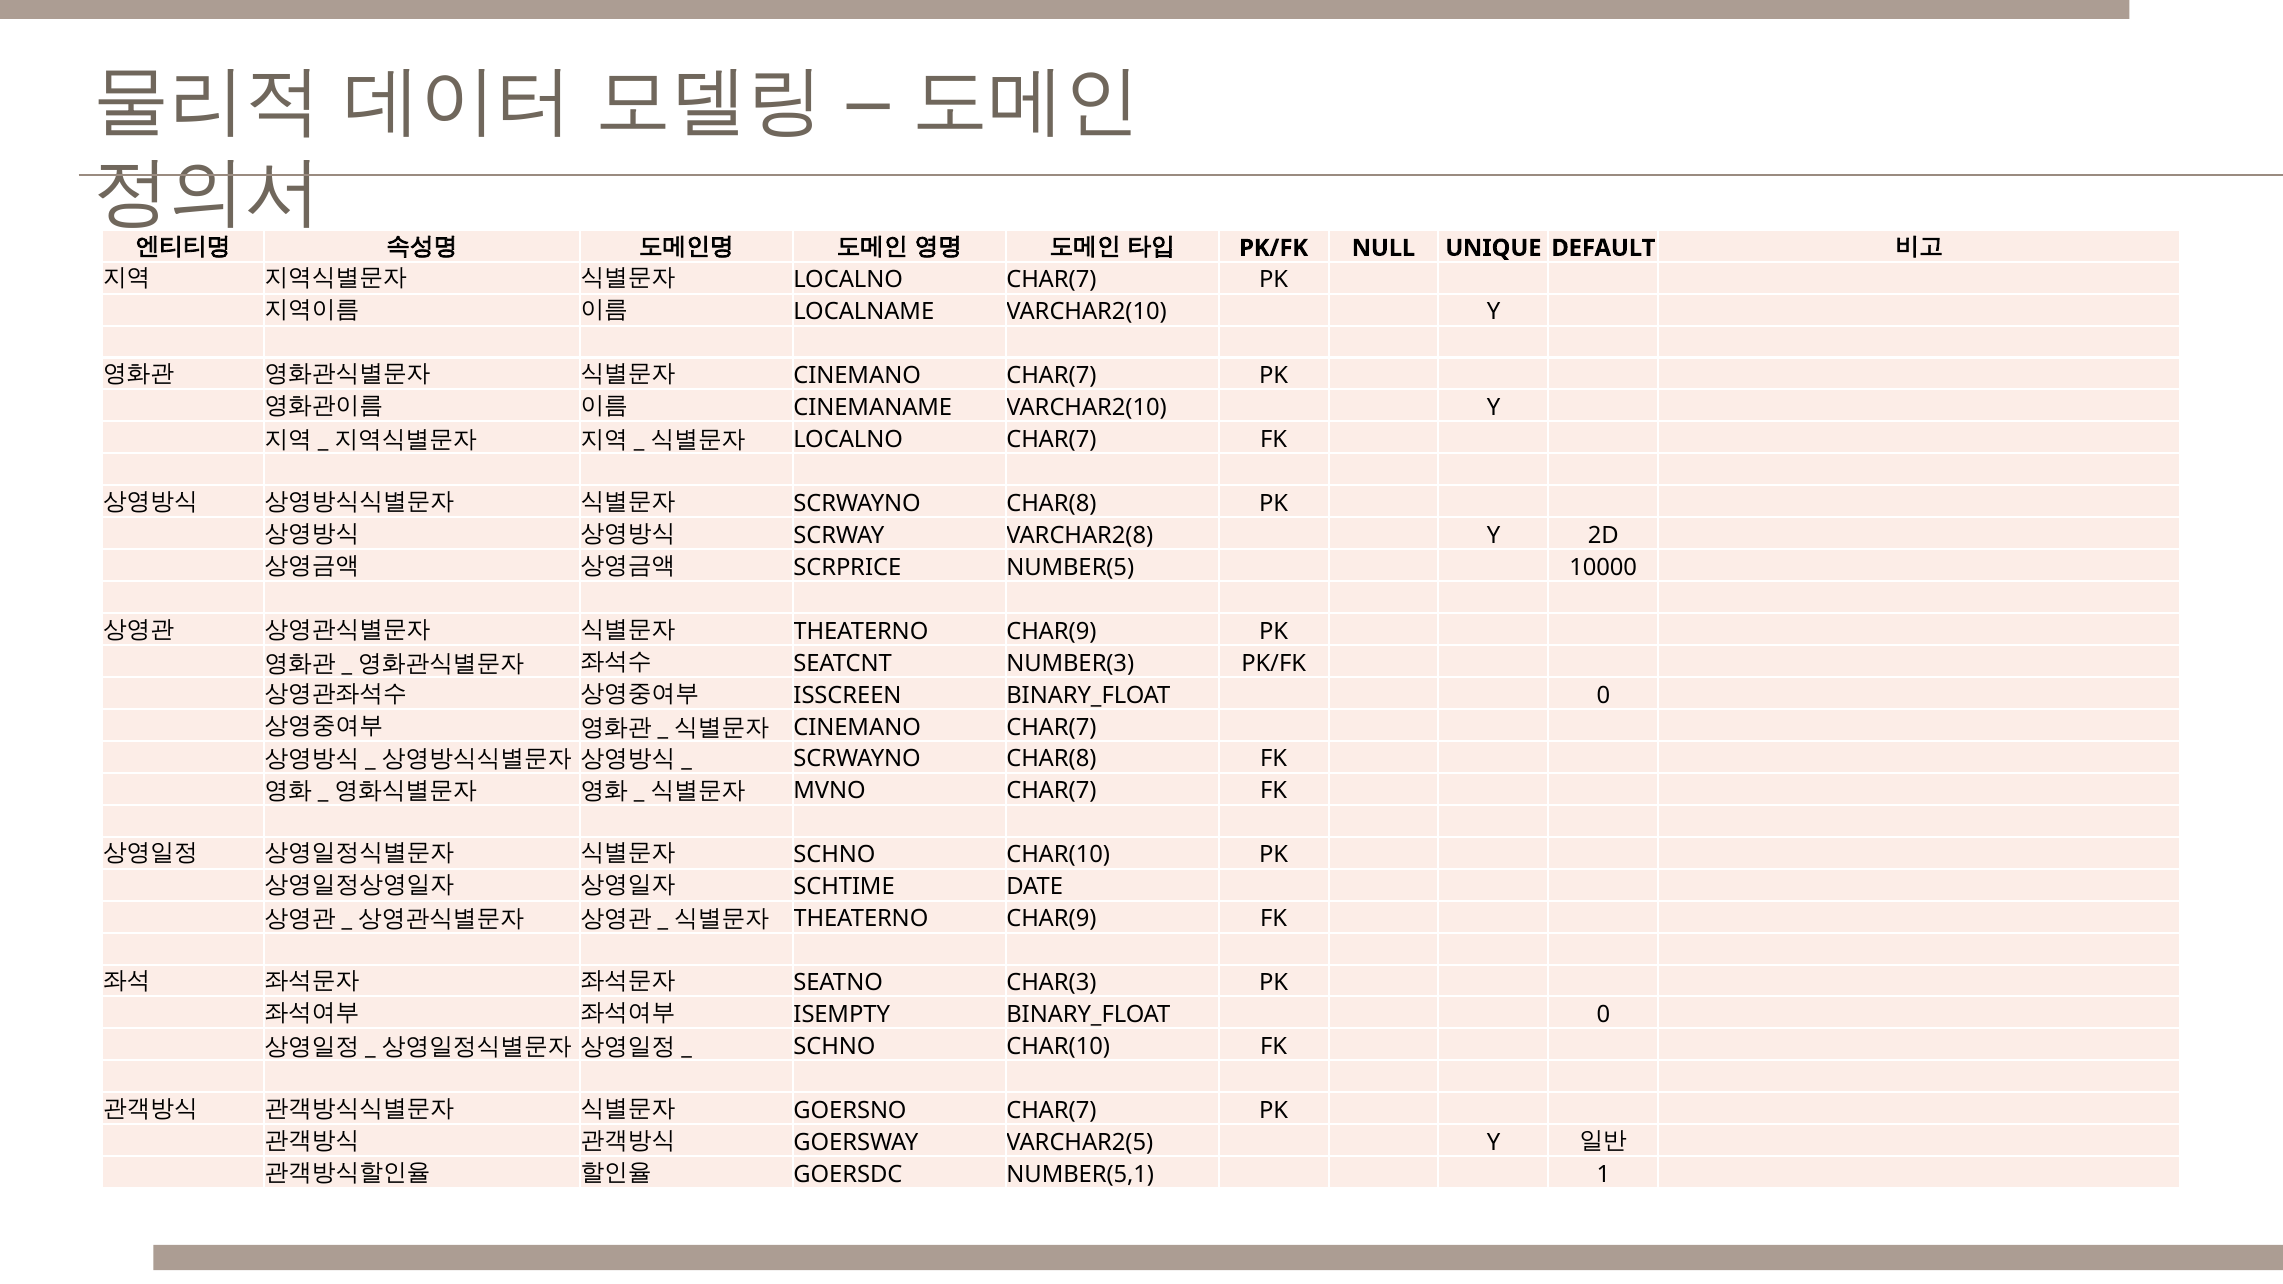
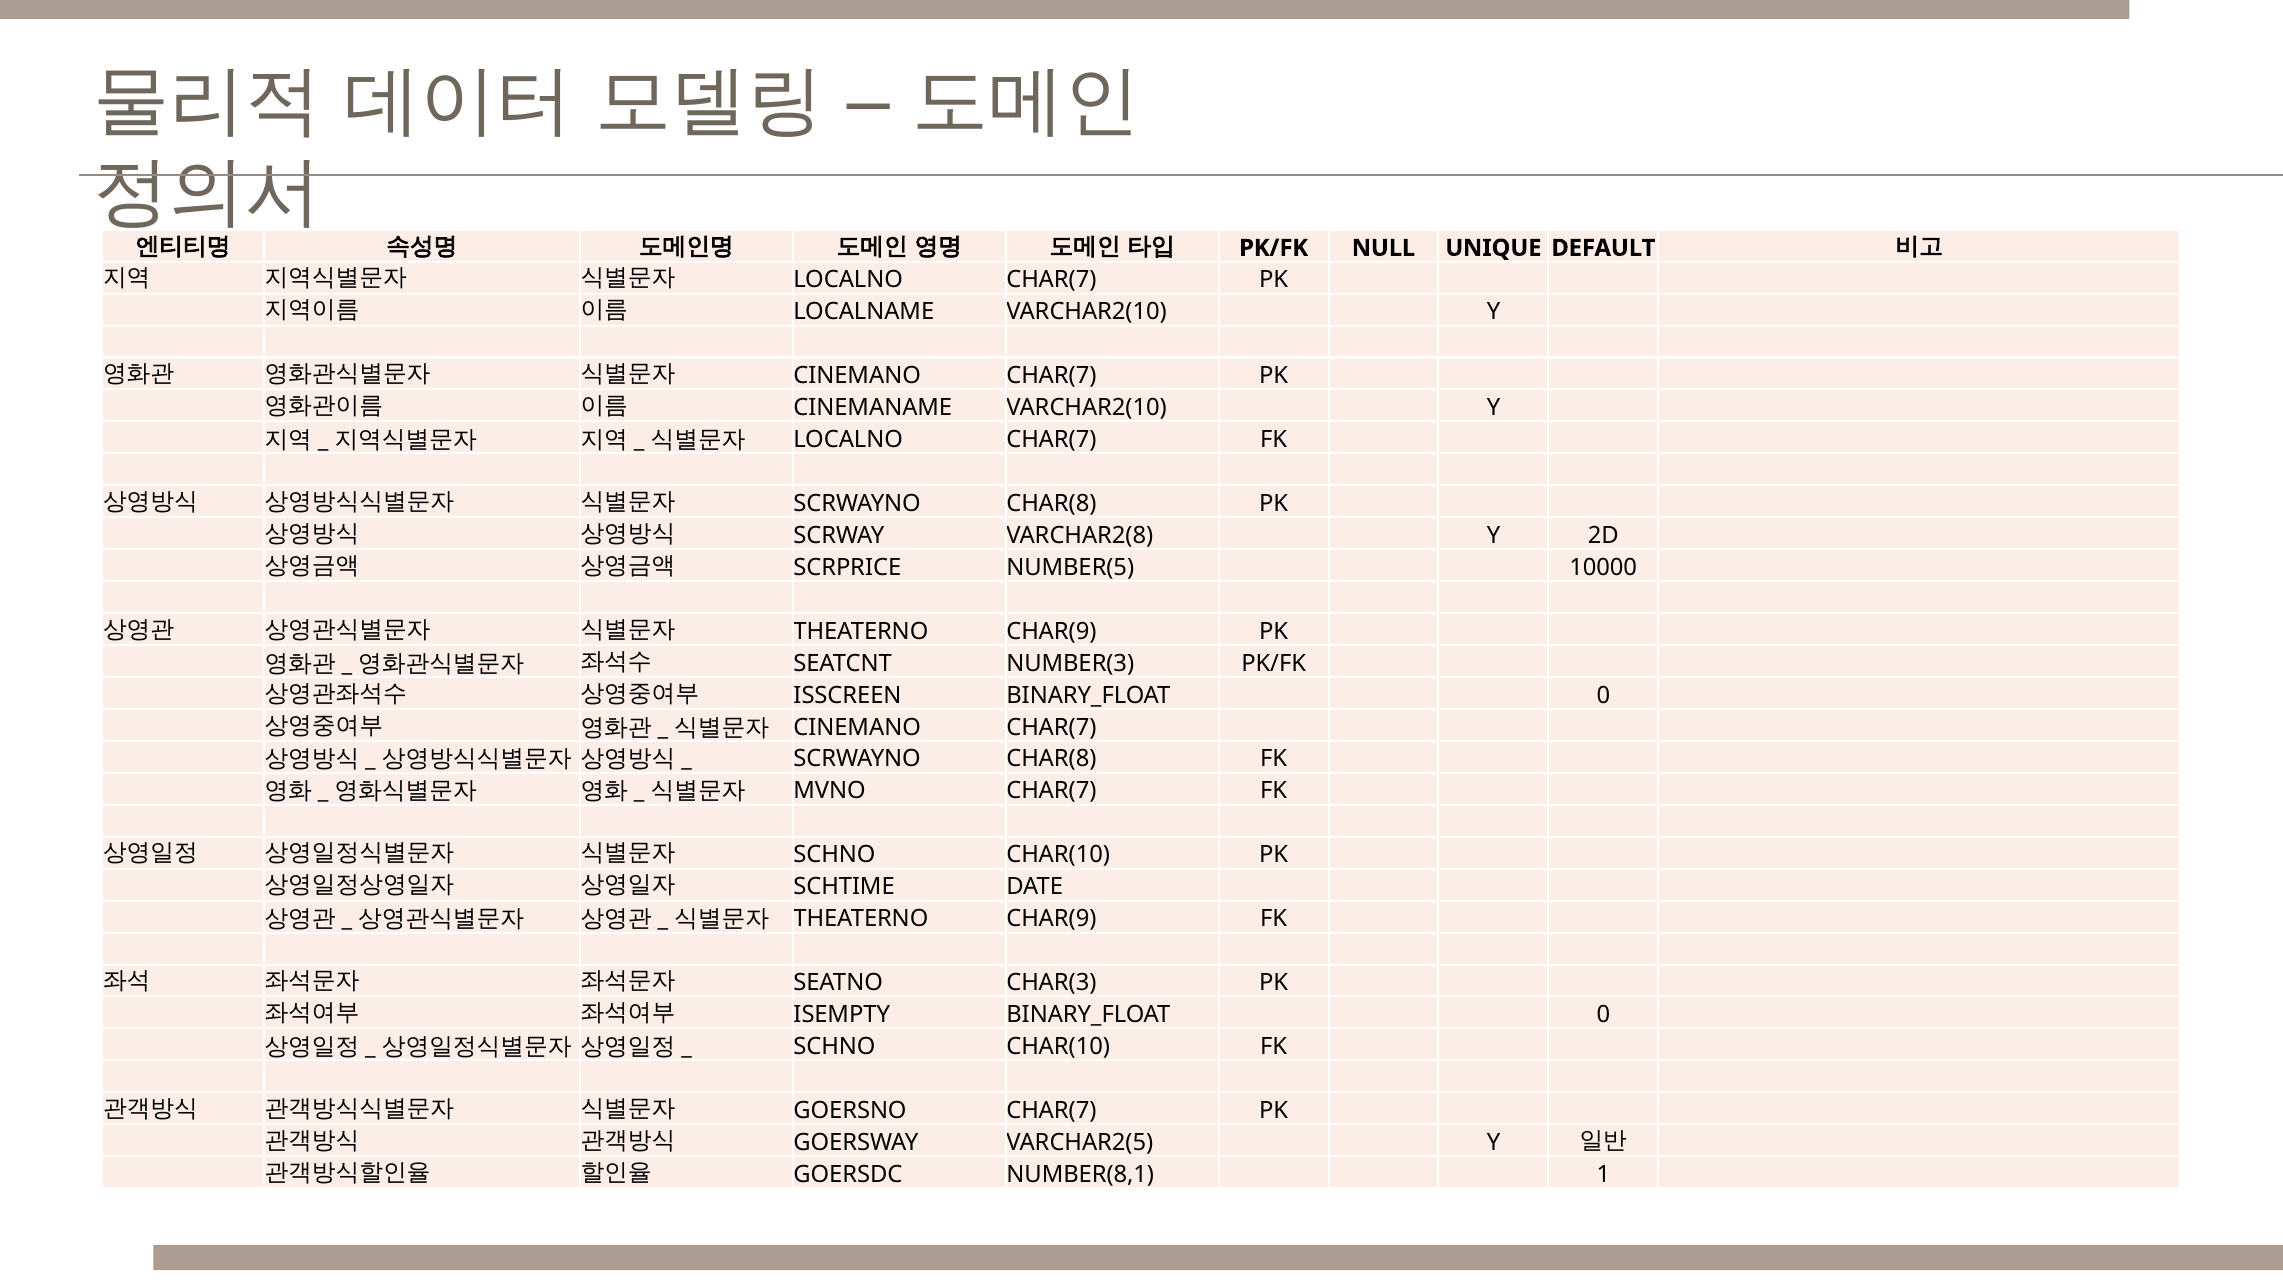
NUMBER(5,1: NUMBER(5,1 -> NUMBER(8,1
